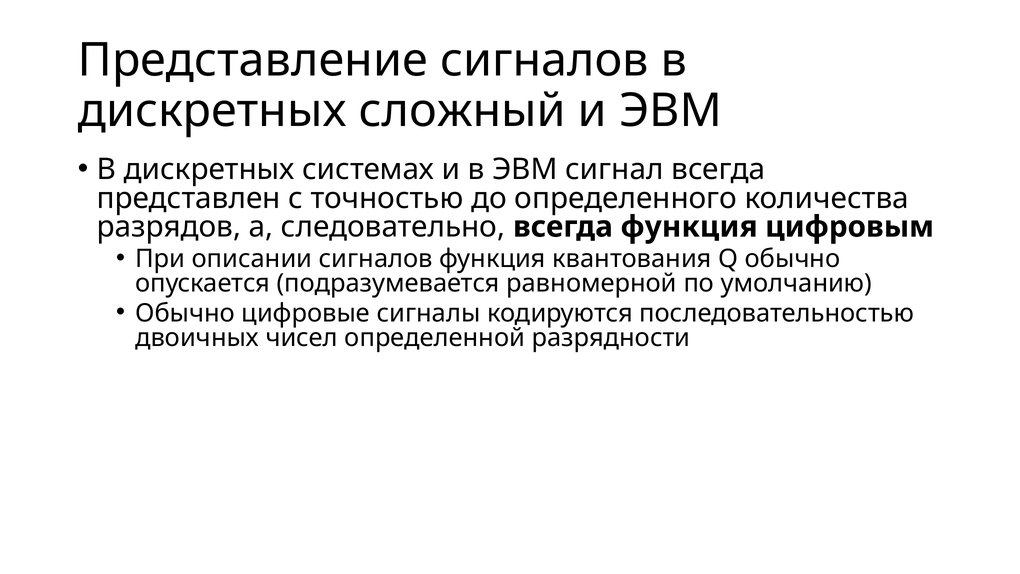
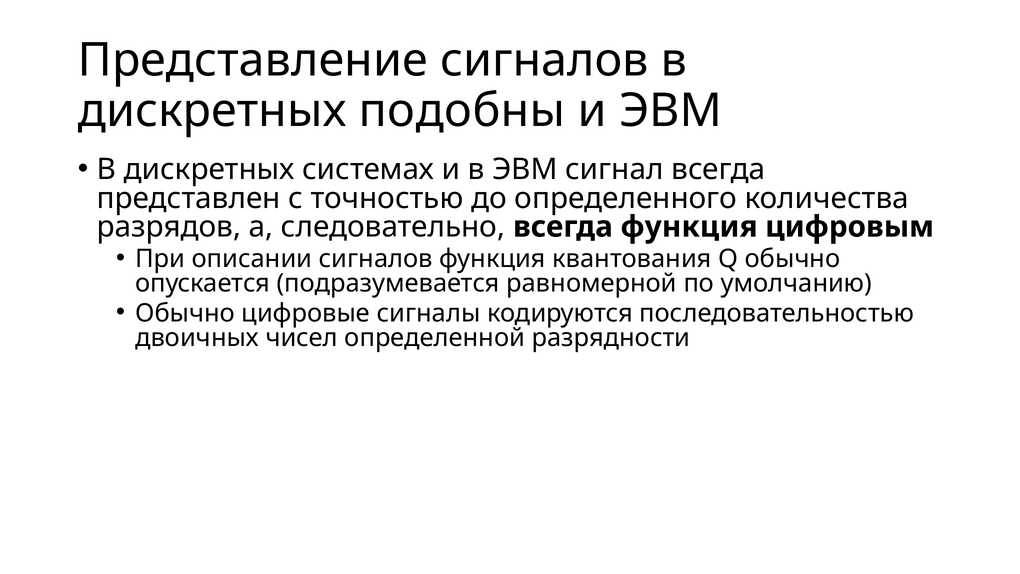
сложный: сложный -> подобны
